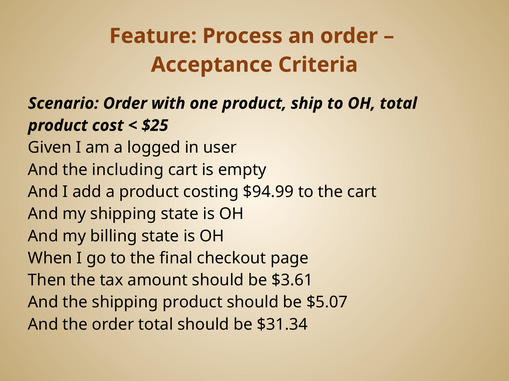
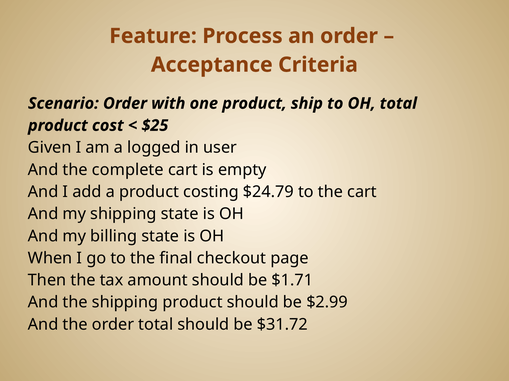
including: including -> complete
$94.99: $94.99 -> $24.79
$3.61: $3.61 -> $1.71
$5.07: $5.07 -> $2.99
$31.34: $31.34 -> $31.72
